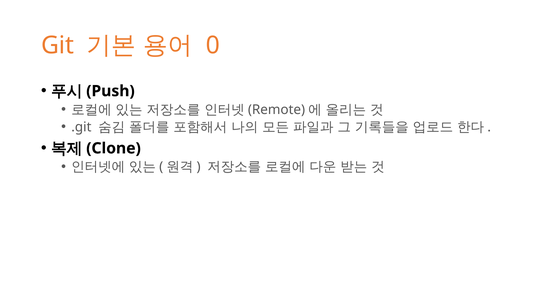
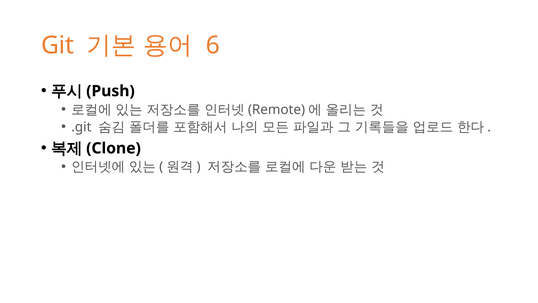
0: 0 -> 6
